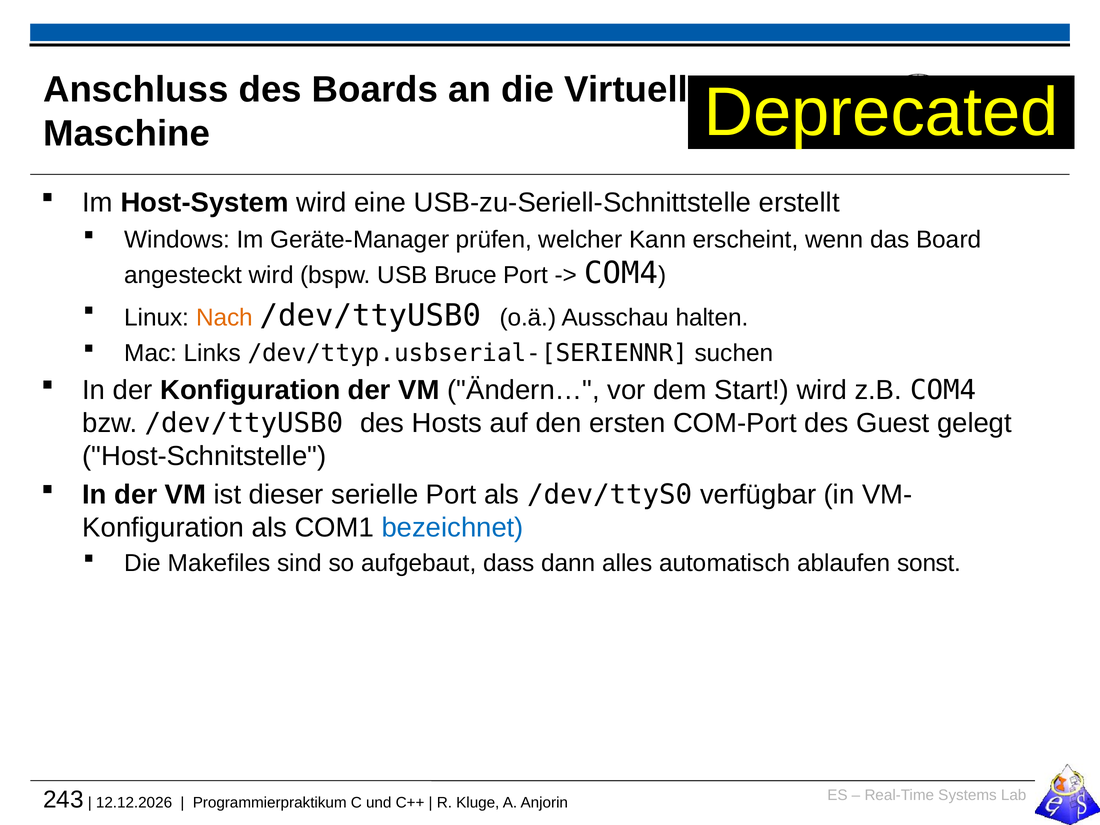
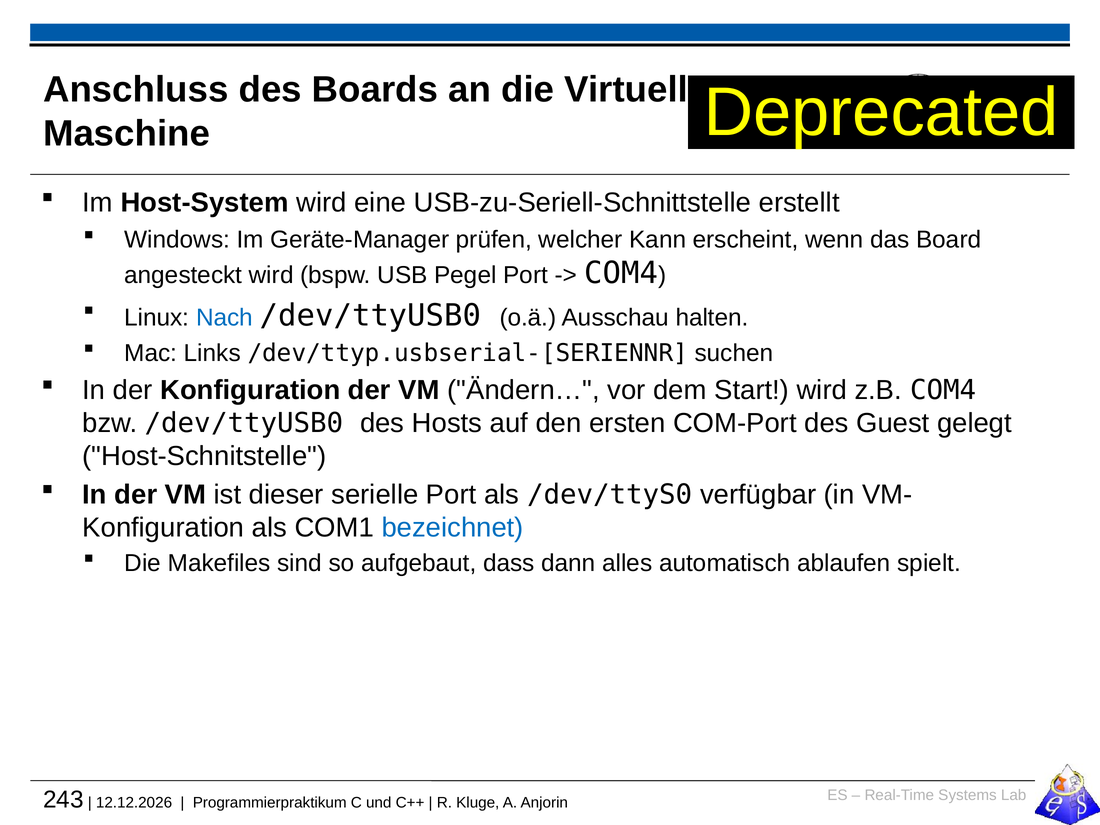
Bruce: Bruce -> Pegel
Nach colour: orange -> blue
sonst: sonst -> spielt
